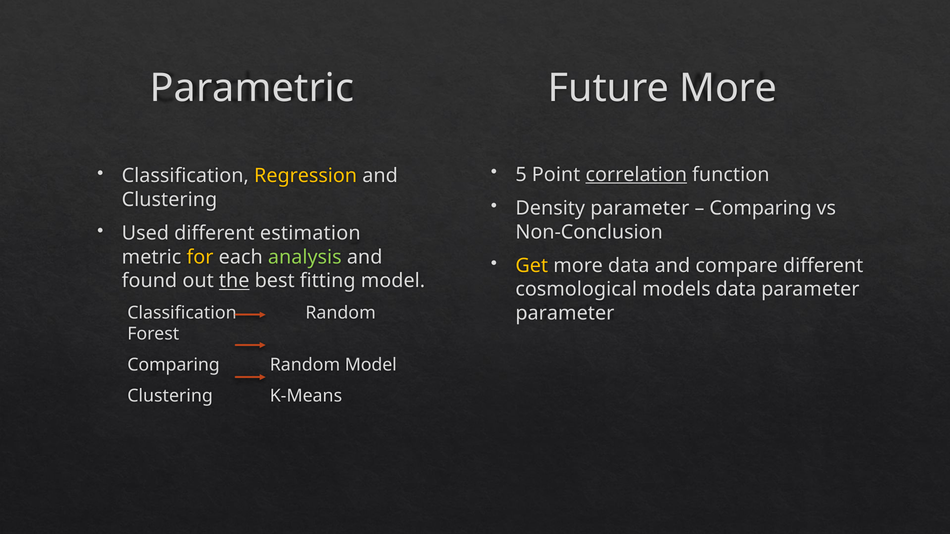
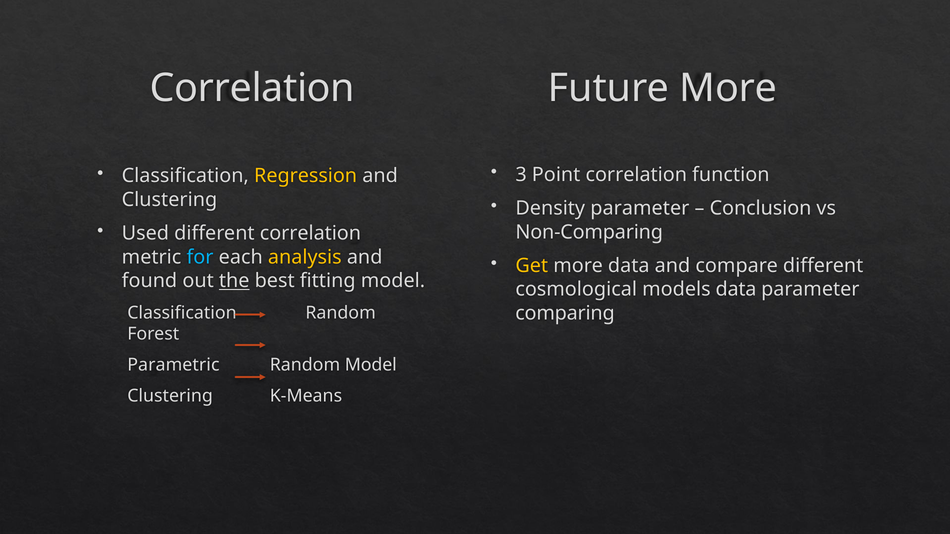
Parametric at (252, 88): Parametric -> Correlation
5: 5 -> 3
correlation at (636, 175) underline: present -> none
Comparing at (761, 208): Comparing -> Conclusion
different estimation: estimation -> correlation
Non-Conclusion: Non-Conclusion -> Non-Comparing
for colour: yellow -> light blue
analysis colour: light green -> yellow
parameter at (565, 313): parameter -> comparing
Comparing at (174, 365): Comparing -> Parametric
